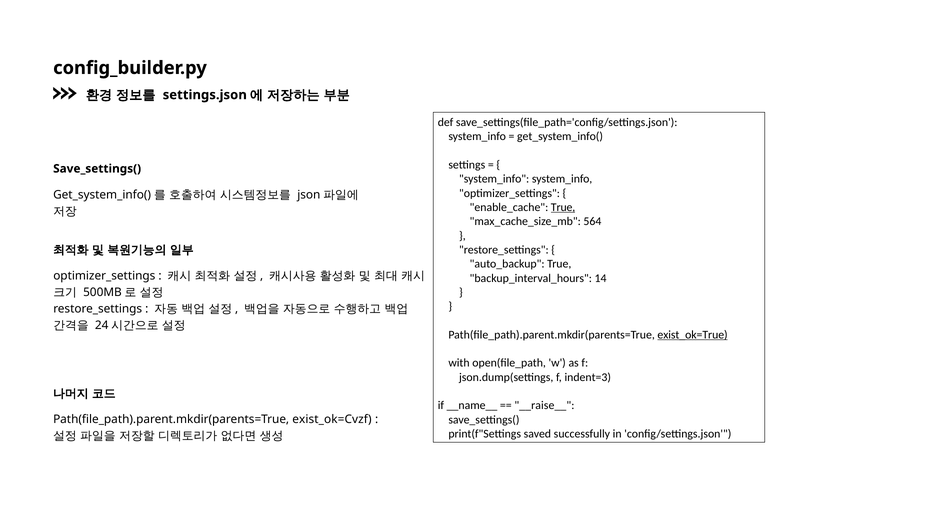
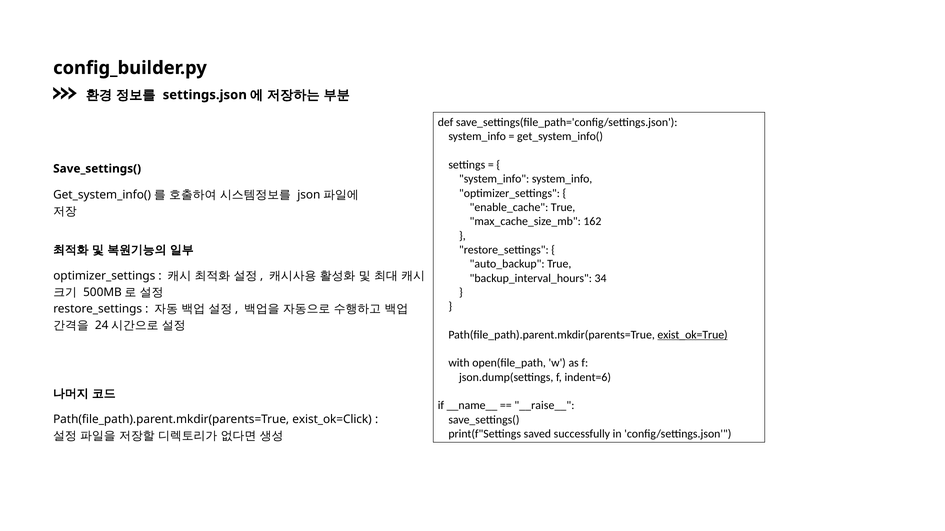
True at (563, 208) underline: present -> none
564: 564 -> 162
14: 14 -> 34
indent=3: indent=3 -> indent=6
exist_ok=Cvzf: exist_ok=Cvzf -> exist_ok=Click
